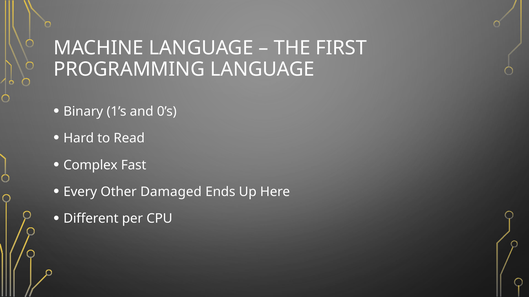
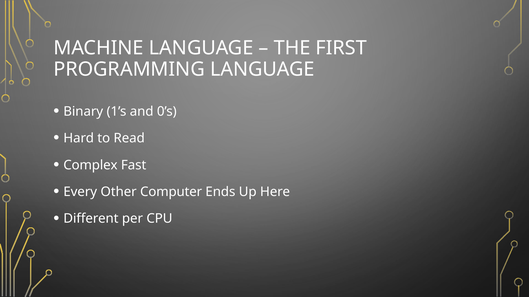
Damaged: Damaged -> Computer
